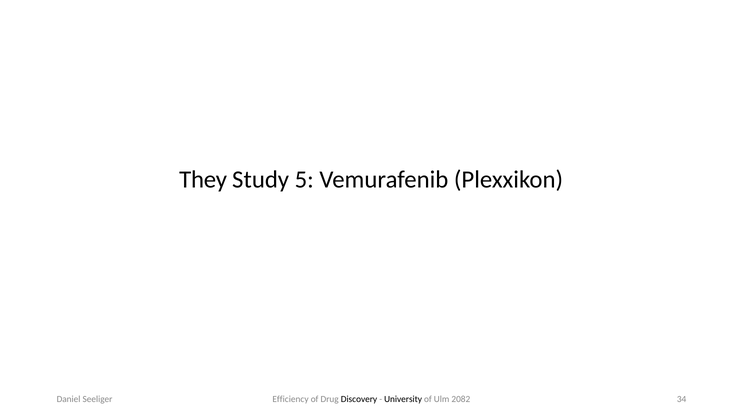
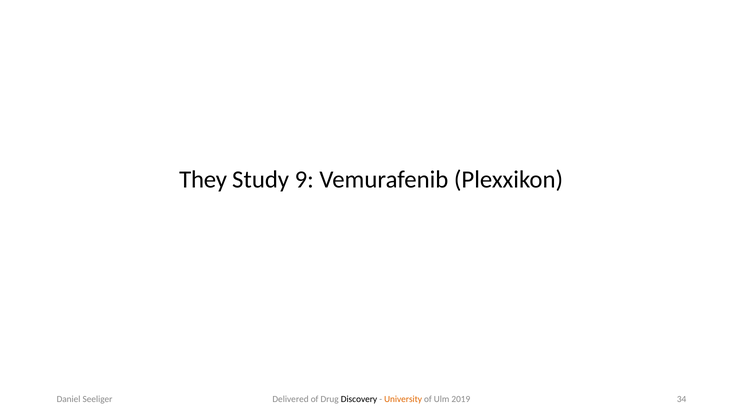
5: 5 -> 9
Efficiency: Efficiency -> Delivered
University colour: black -> orange
2082: 2082 -> 2019
